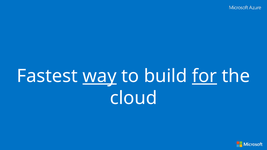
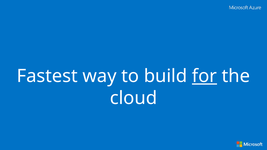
way underline: present -> none
